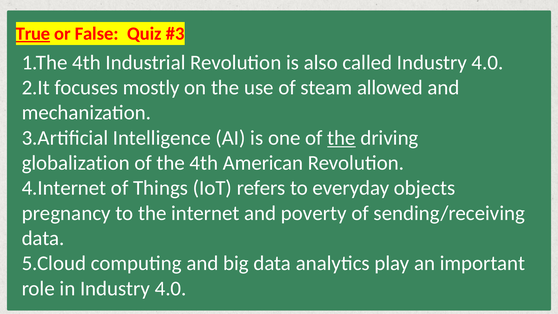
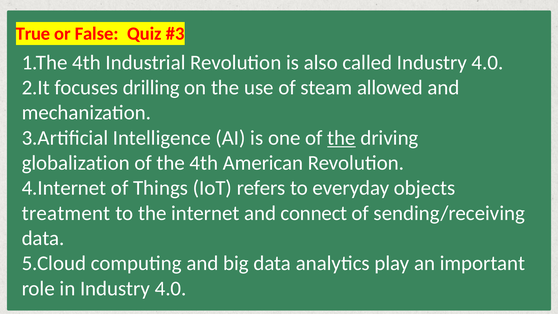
True underline: present -> none
mostly: mostly -> drilling
pregnancy: pregnancy -> treatment
poverty: poverty -> connect
